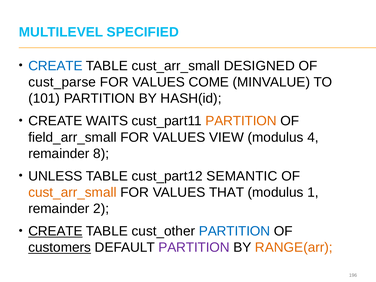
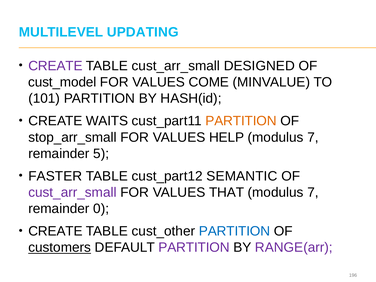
SPECIFIED: SPECIFIED -> UPDATING
CREATE at (55, 66) colour: blue -> purple
cust_parse: cust_parse -> cust_model
field_arr_small: field_arr_small -> stop_arr_small
VIEW: VIEW -> HELP
4 at (313, 137): 4 -> 7
8: 8 -> 5
UNLESS: UNLESS -> FASTER
cust_arr_small at (72, 192) colour: orange -> purple
1 at (313, 192): 1 -> 7
2: 2 -> 0
CREATE at (55, 231) underline: present -> none
RANGE(arr colour: orange -> purple
